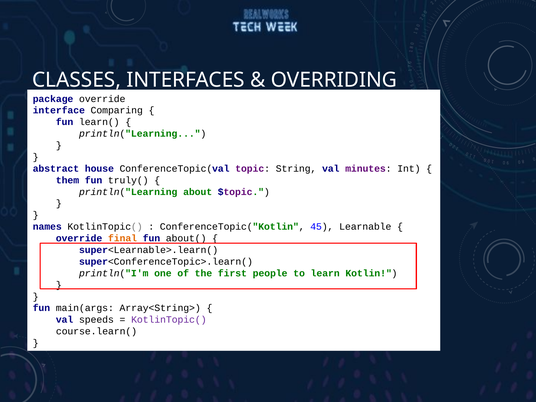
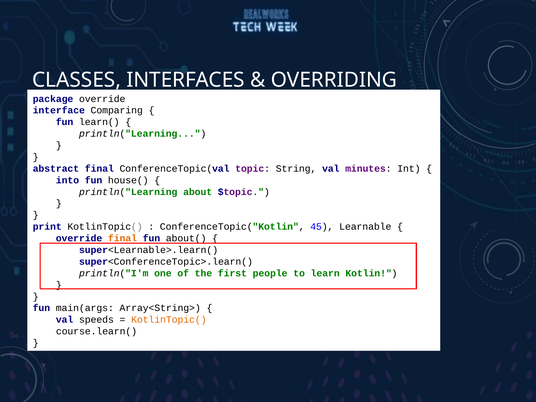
abstract house: house -> final
them: them -> into
truly(: truly( -> house(
names: names -> print
KotlinTopic( at (169, 320) colour: purple -> orange
